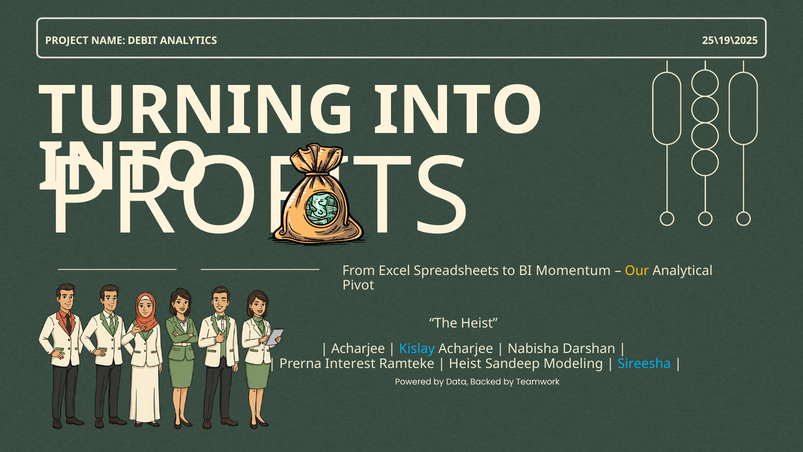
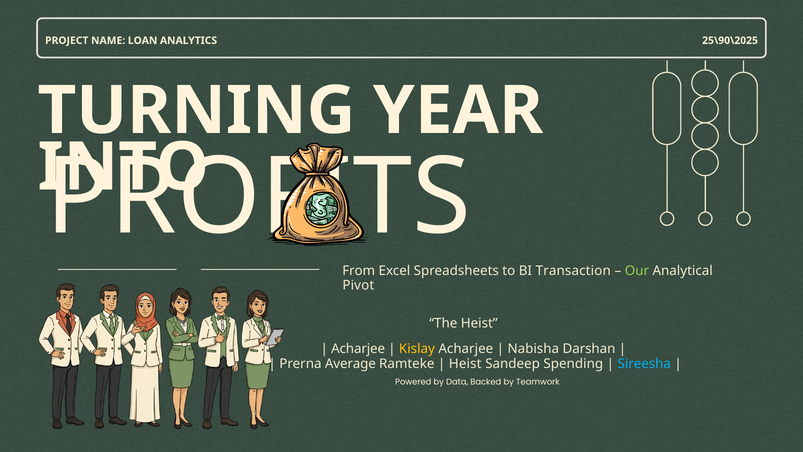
DEBIT: DEBIT -> LOAN
25\19\2025: 25\19\2025 -> 25\90\2025
INTO at (458, 111): INTO -> YEAR
Momentum: Momentum -> Transaction
Our colour: yellow -> light green
Kislay colour: light blue -> yellow
Interest: Interest -> Average
Modeling: Modeling -> Spending
